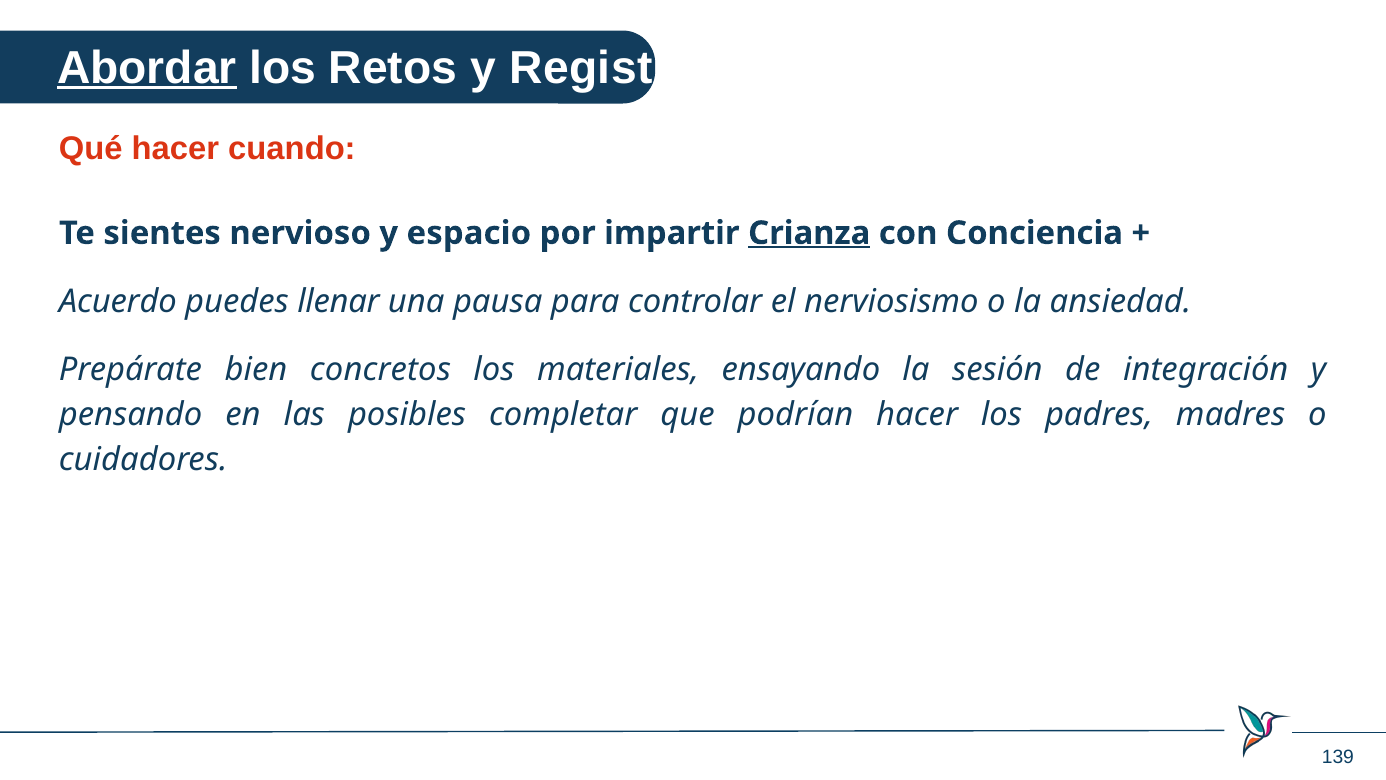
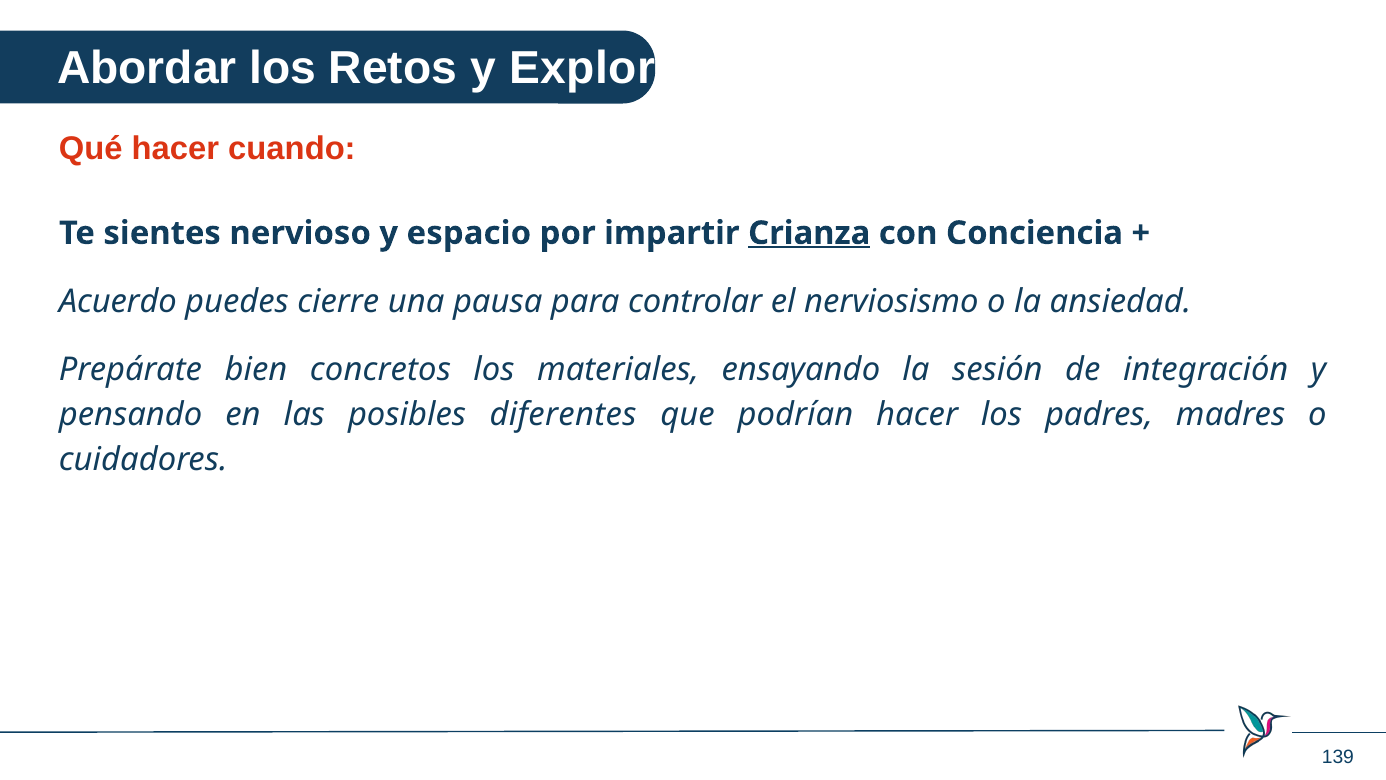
Abordar underline: present -> none
Registro: Registro -> Explorar
llenar: llenar -> cierre
completar: completar -> diferentes
